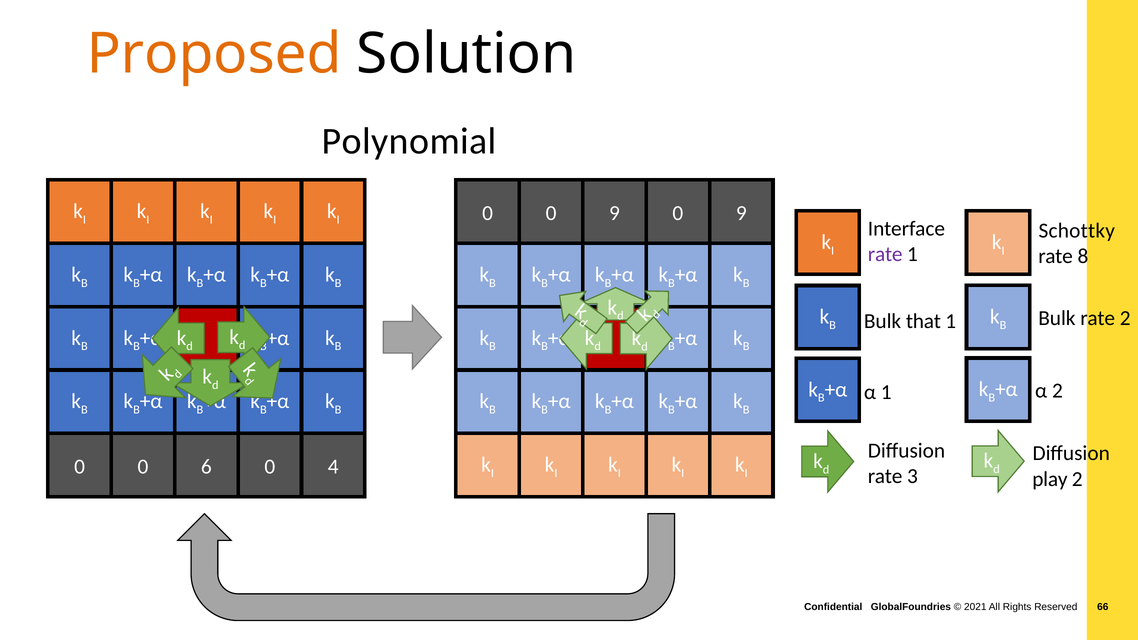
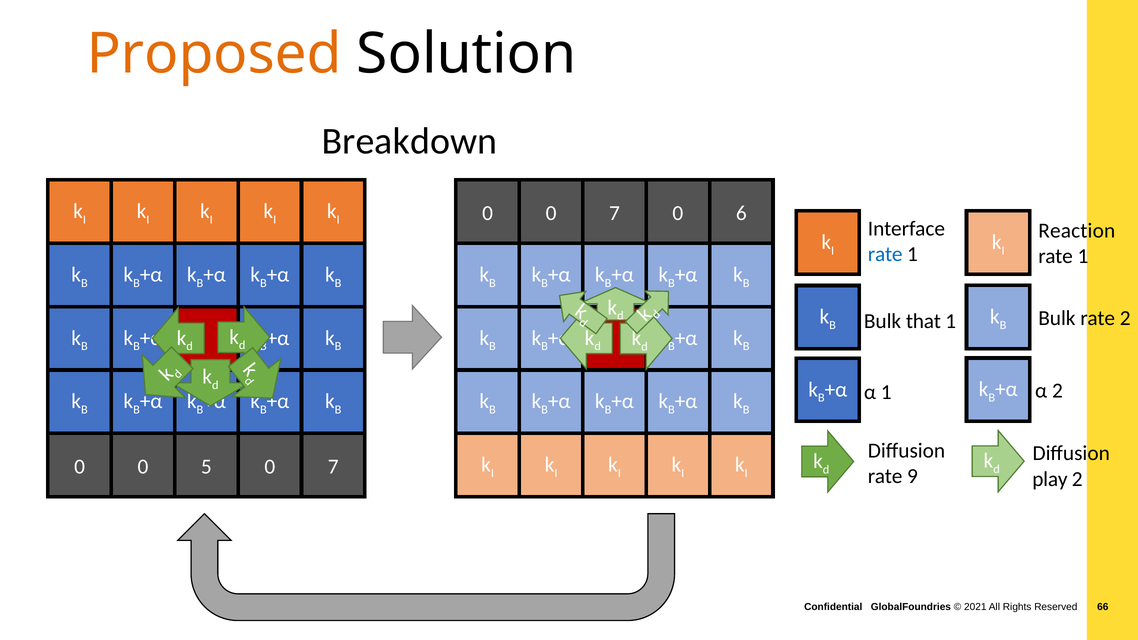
Polynomial: Polynomial -> Breakdown
0 0 9: 9 -> 7
9 at (741, 213): 9 -> 6
Schottky: Schottky -> Reaction
rate at (885, 254) colour: purple -> blue
8 at (1083, 256): 8 -> 1
6: 6 -> 5
4 at (333, 467): 4 -> 7
3: 3 -> 9
